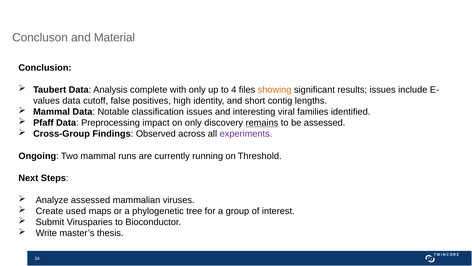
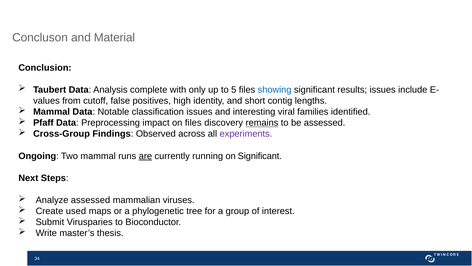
4: 4 -> 5
showing colour: orange -> blue
data at (71, 101): data -> from
on only: only -> files
are underline: none -> present
on Threshold: Threshold -> Significant
